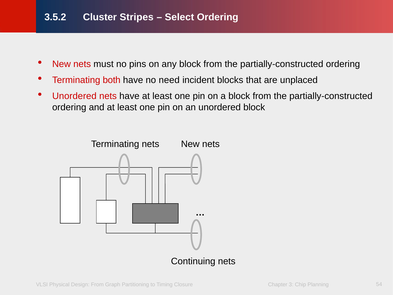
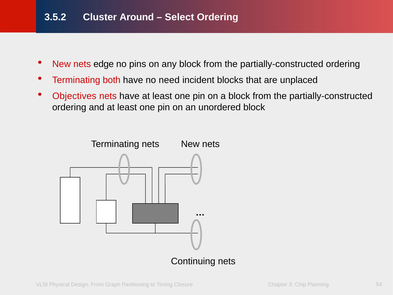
Stripes: Stripes -> Around
must: must -> edge
Unordered at (74, 96): Unordered -> Objectives
